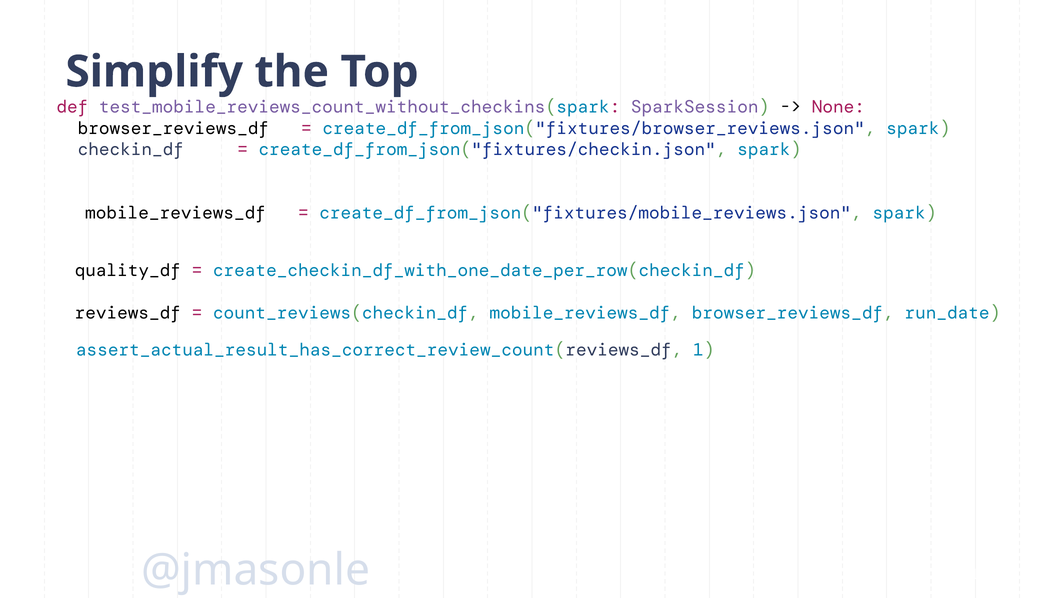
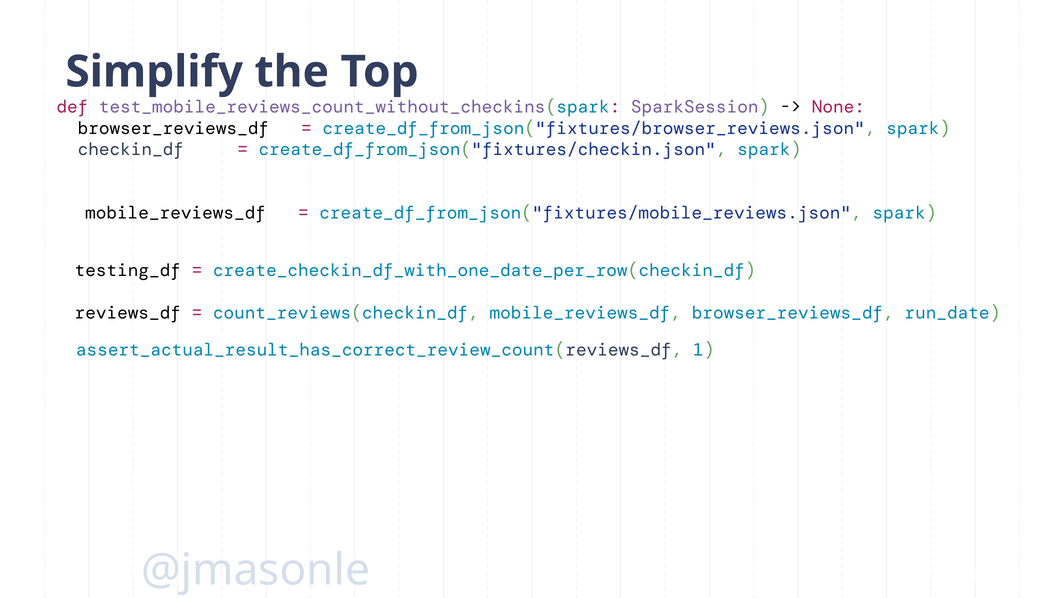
quality_df: quality_df -> testing_df
